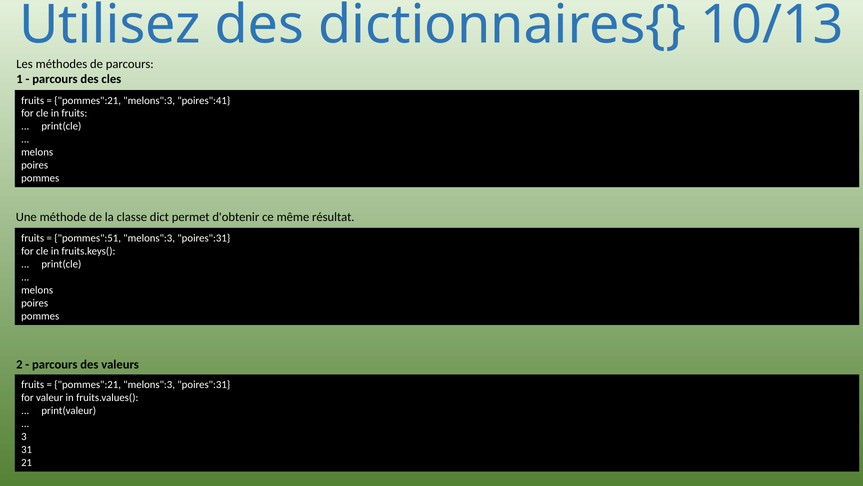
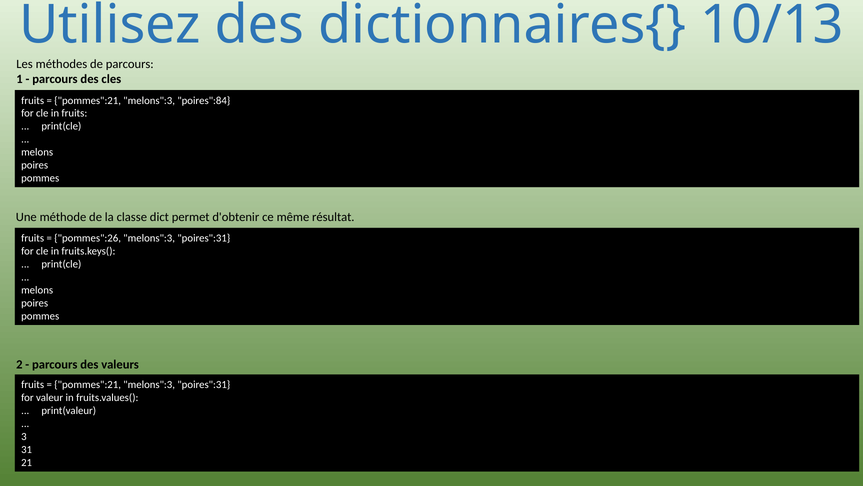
poires":41: poires":41 -> poires":84
pommes":51: pommes":51 -> pommes":26
